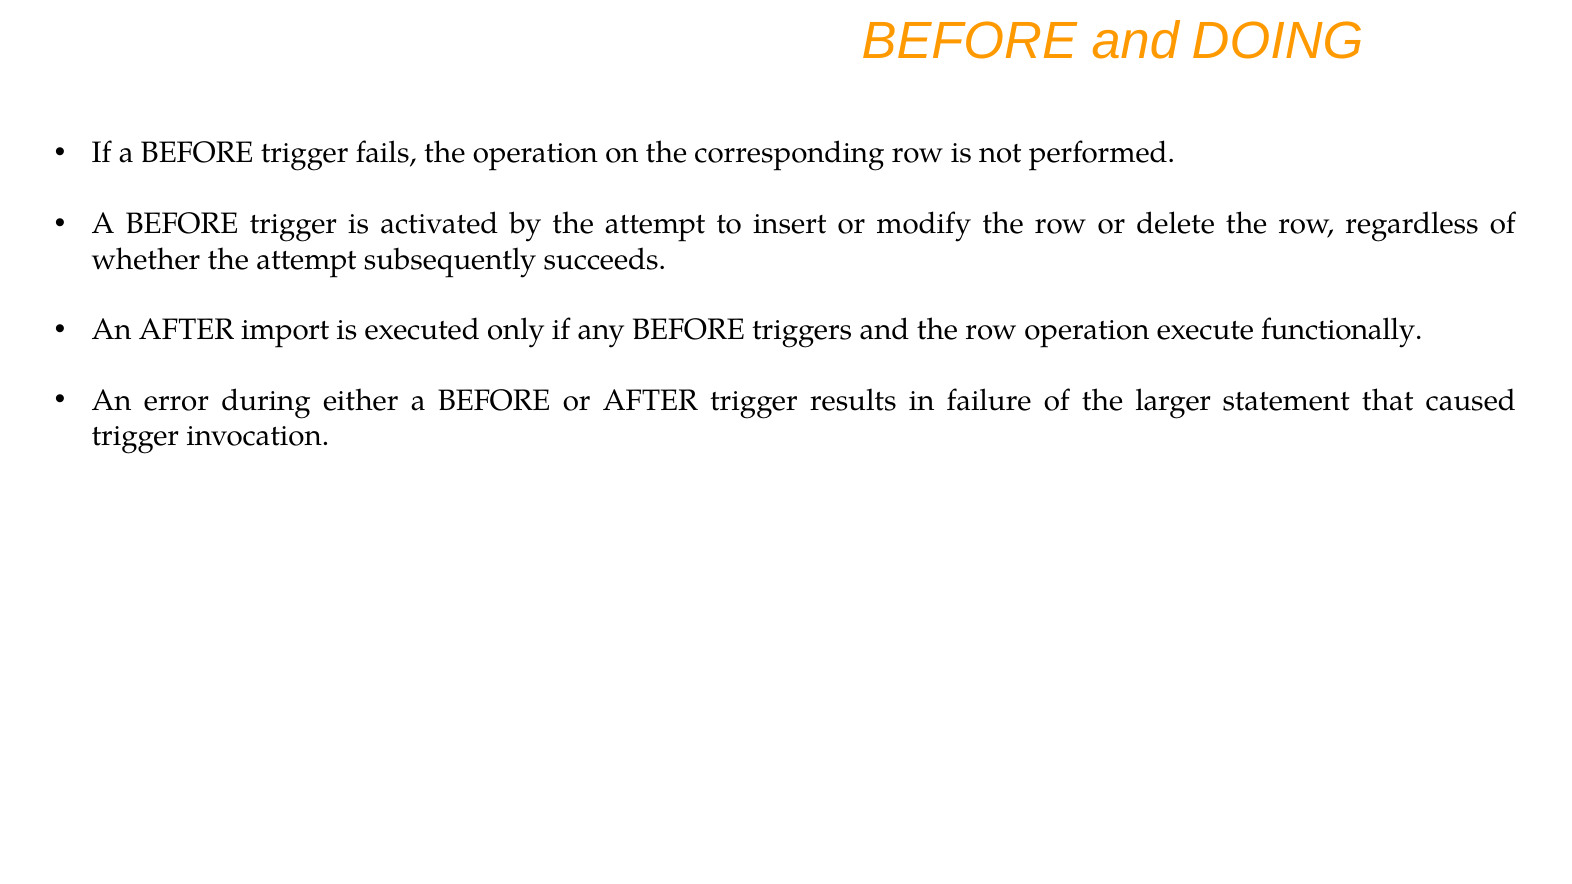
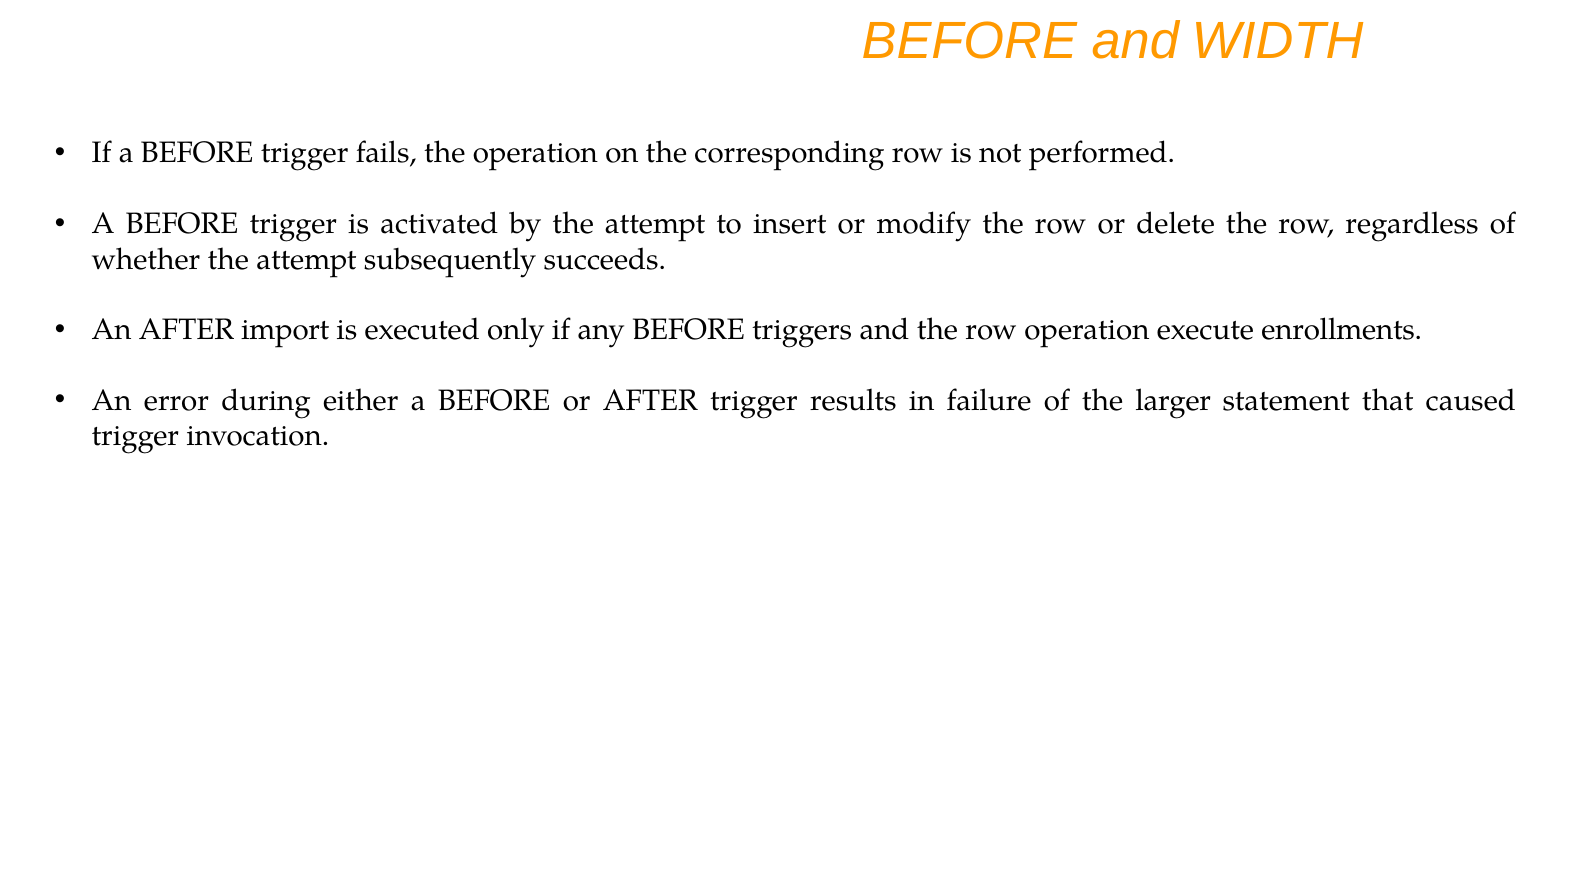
DOING: DOING -> WIDTH
functionally: functionally -> enrollments
